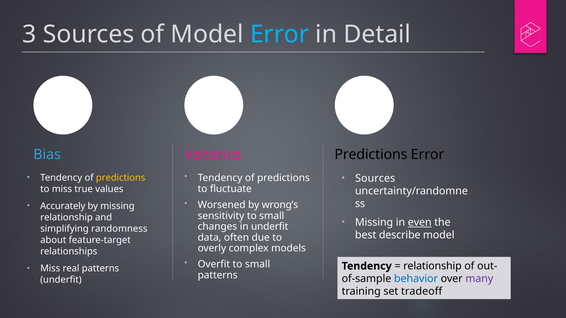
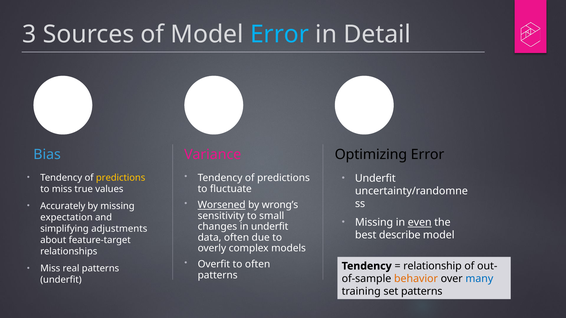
Variance Predictions: Predictions -> Optimizing
Sources at (375, 179): Sources -> Underfit
Worsened underline: none -> present
relationship at (67, 218): relationship -> expectation
randomness: randomness -> adjustments
Overfit to small: small -> often
behavior colour: blue -> orange
many colour: purple -> blue
set tradeoff: tradeoff -> patterns
